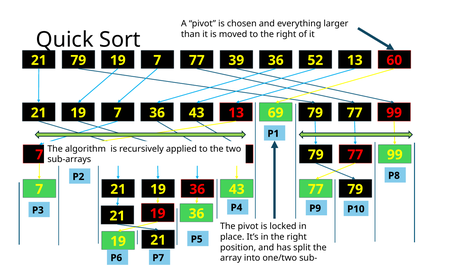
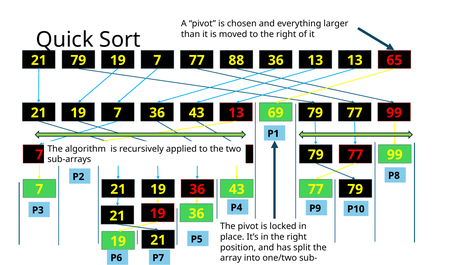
39: 39 -> 88
36 52: 52 -> 13
60: 60 -> 65
